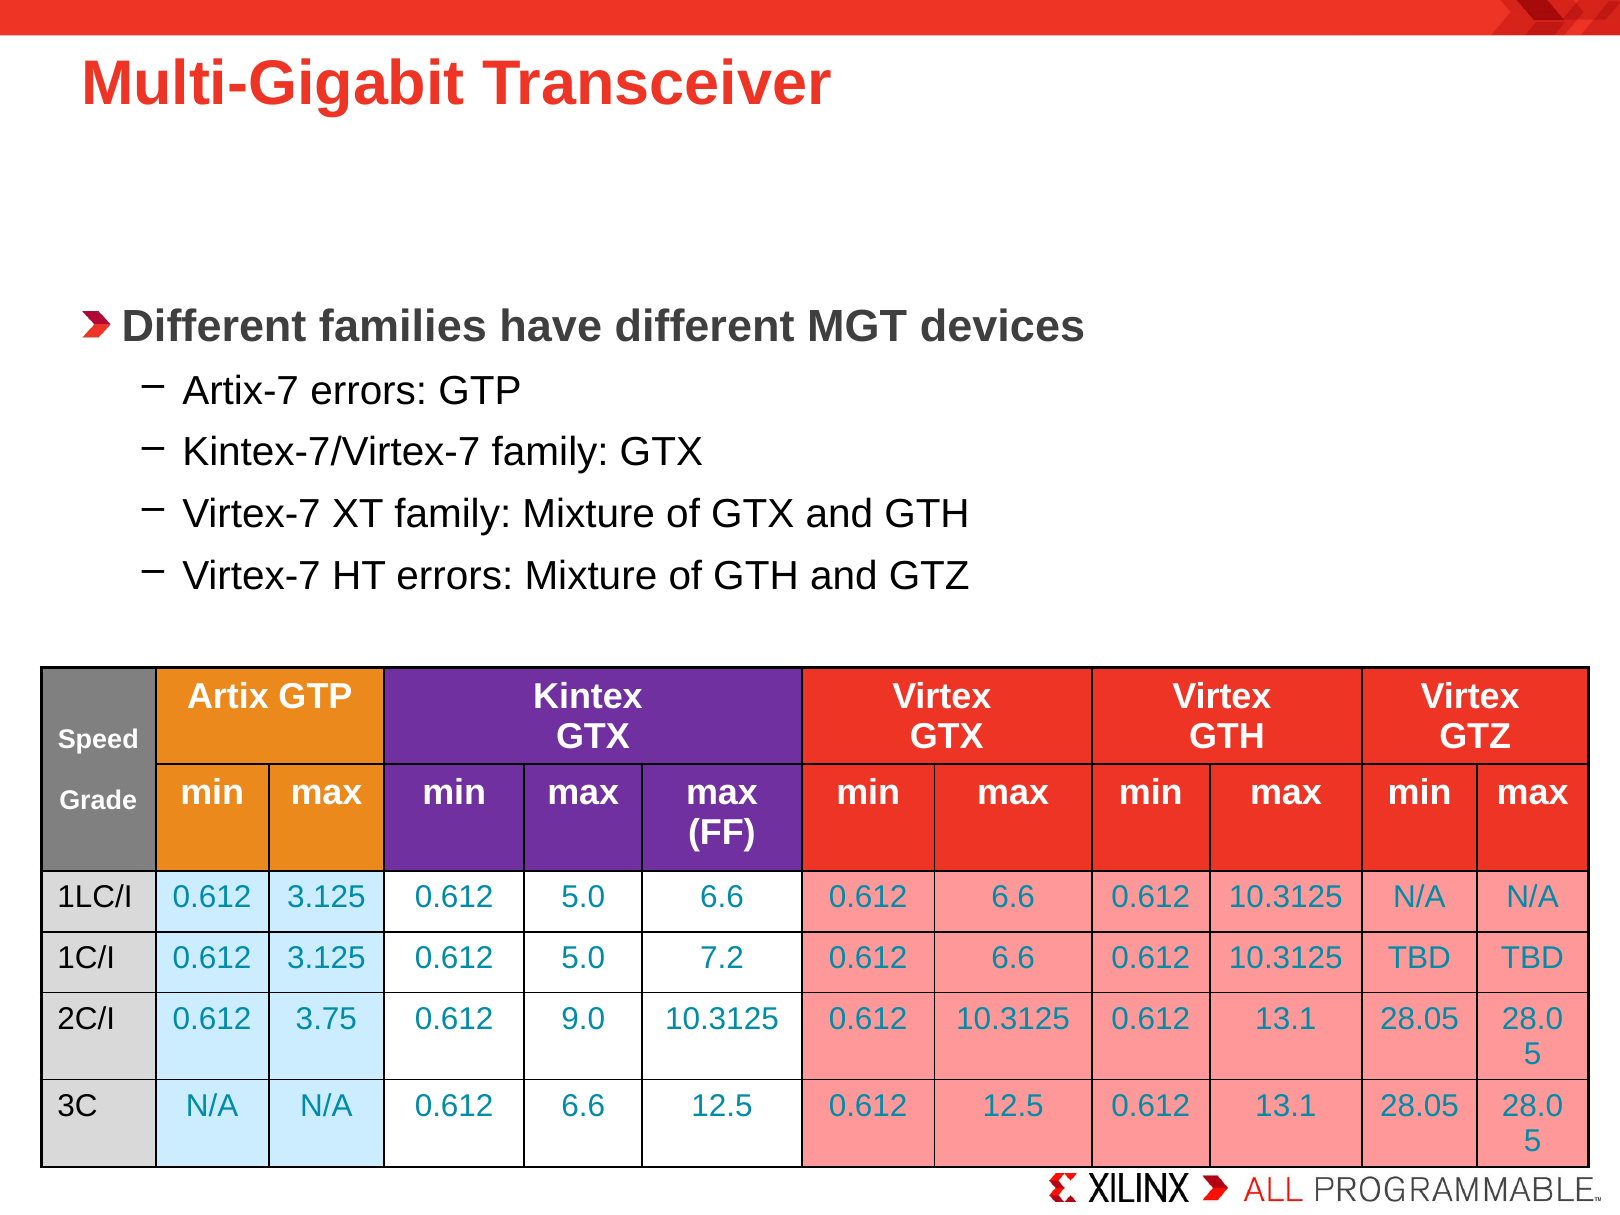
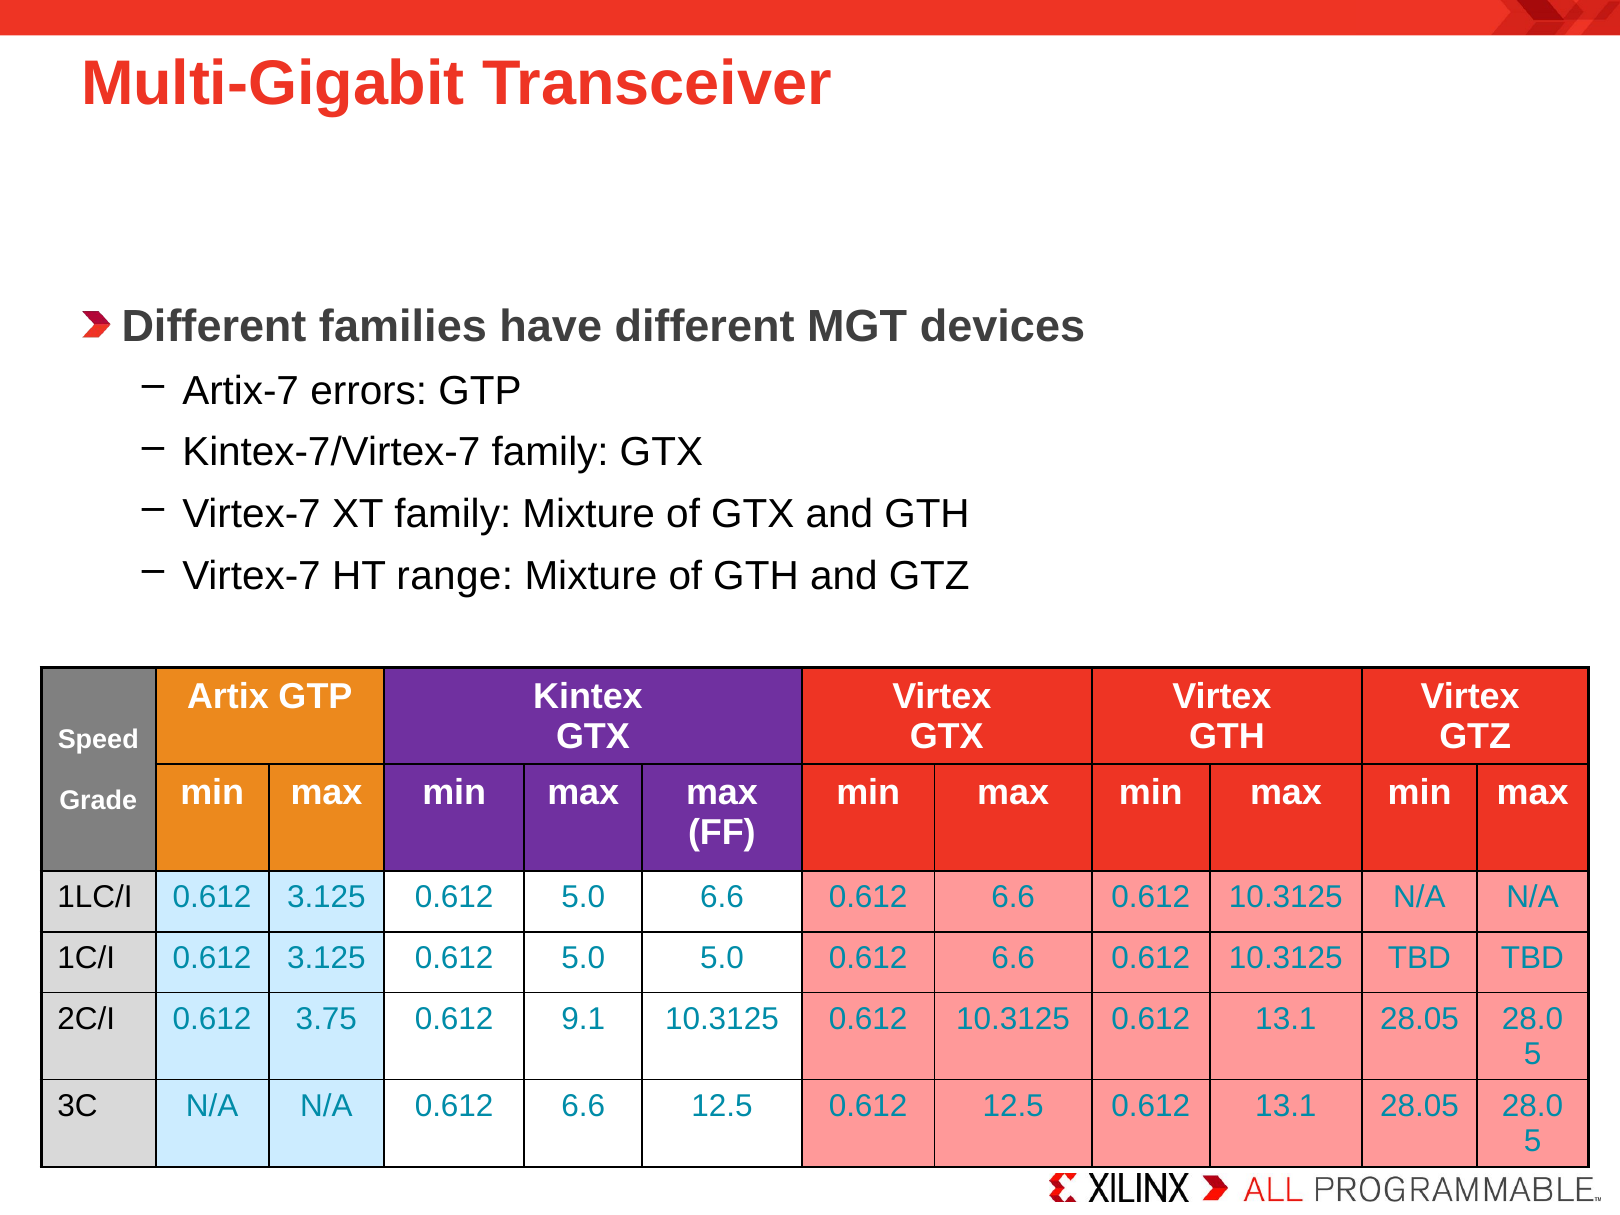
HT errors: errors -> range
5.0 7.2: 7.2 -> 5.0
9.0: 9.0 -> 9.1
